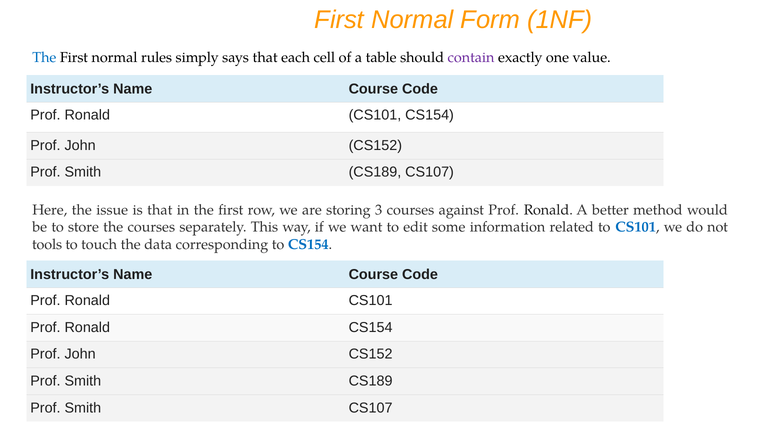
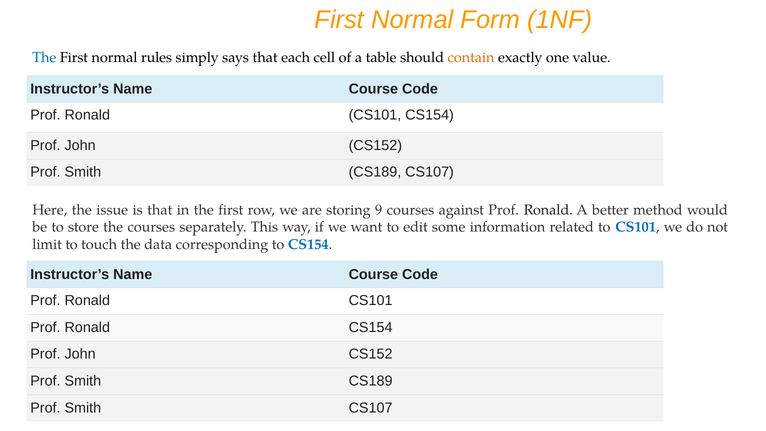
contain colour: purple -> orange
3: 3 -> 9
tools: tools -> limit
